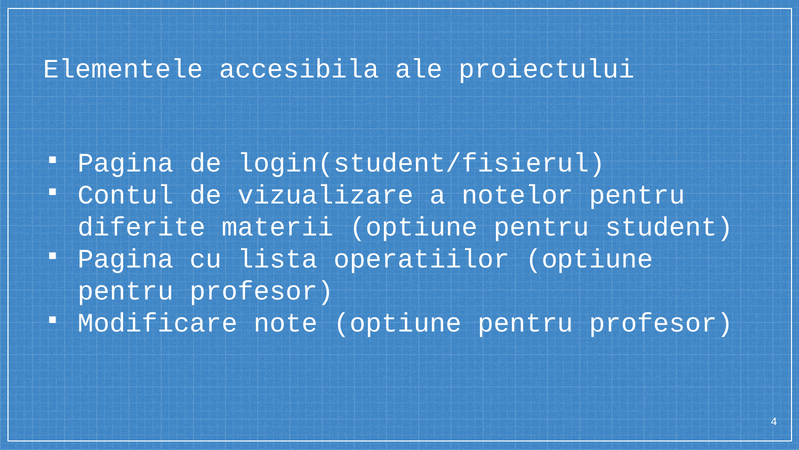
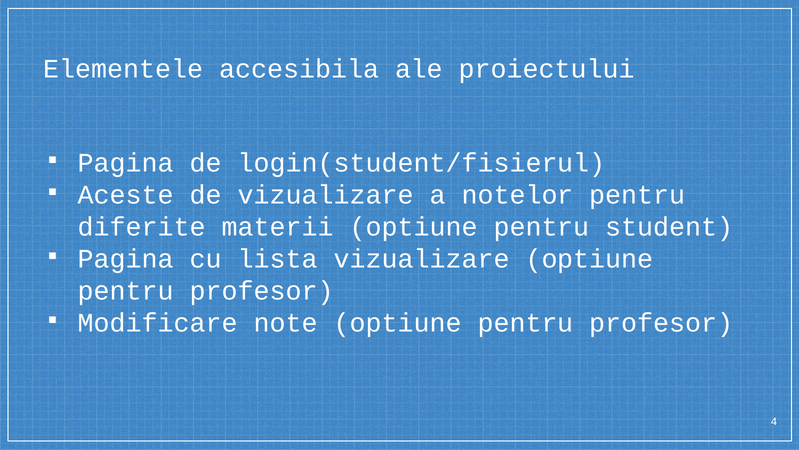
Contul: Contul -> Aceste
lista operatiilor: operatiilor -> vizualizare
